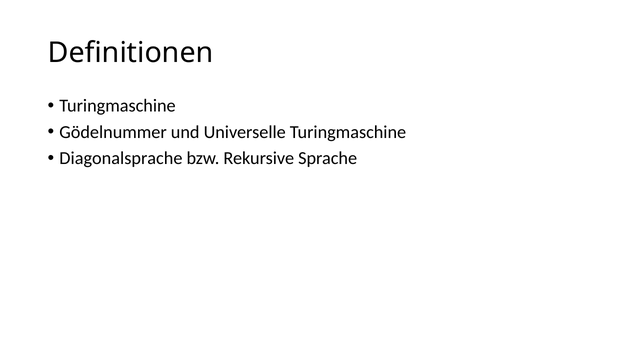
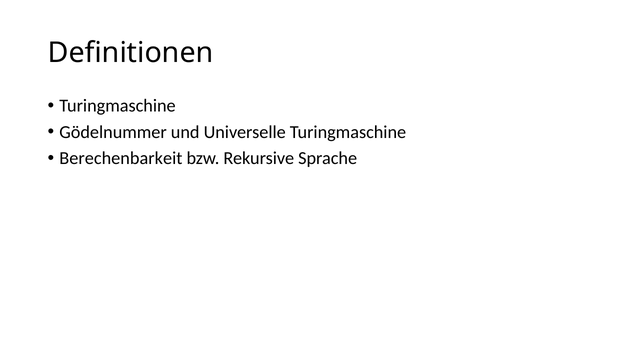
Diagonalsprache: Diagonalsprache -> Berechenbarkeit
